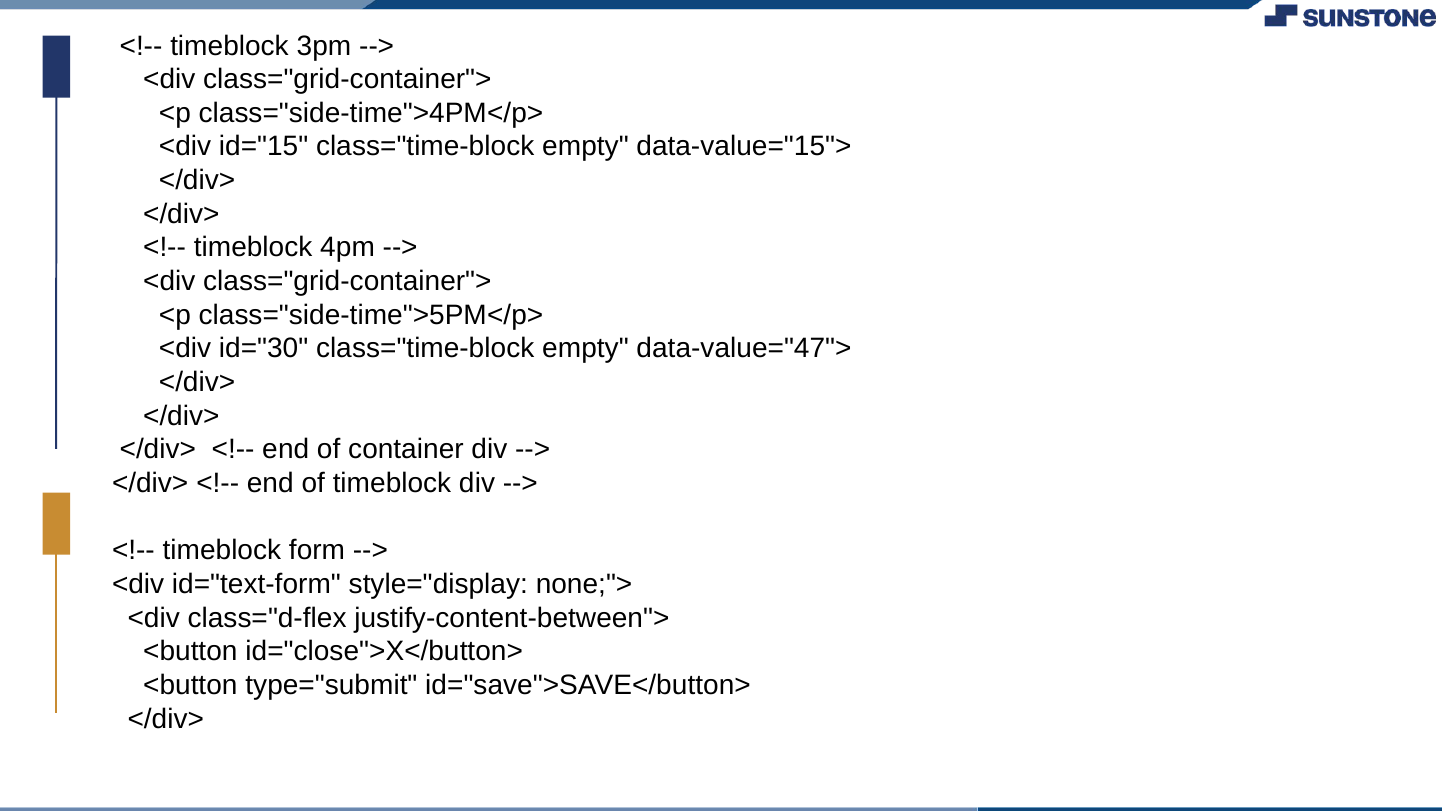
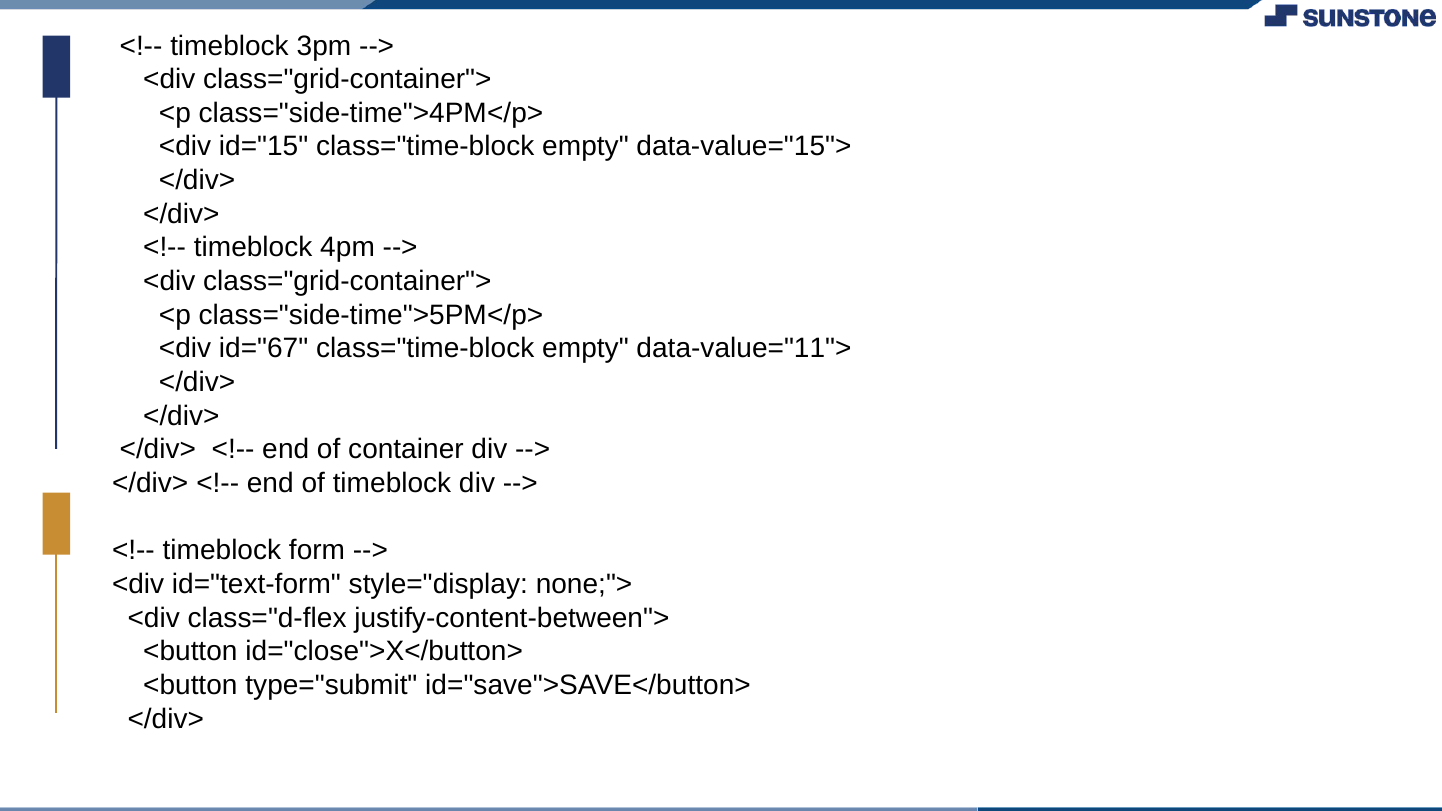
id="30: id="30 -> id="67
data-value="47">: data-value="47"> -> data-value="11">
